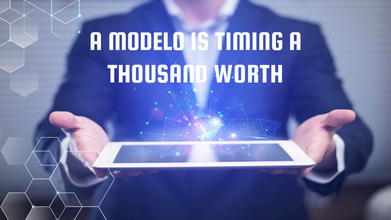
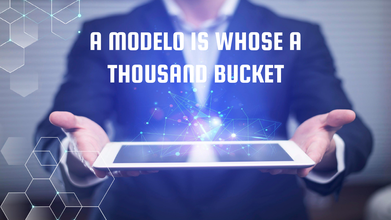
TIMING: TIMING -> WHOSE
WORTH: WORTH -> BUCKET
